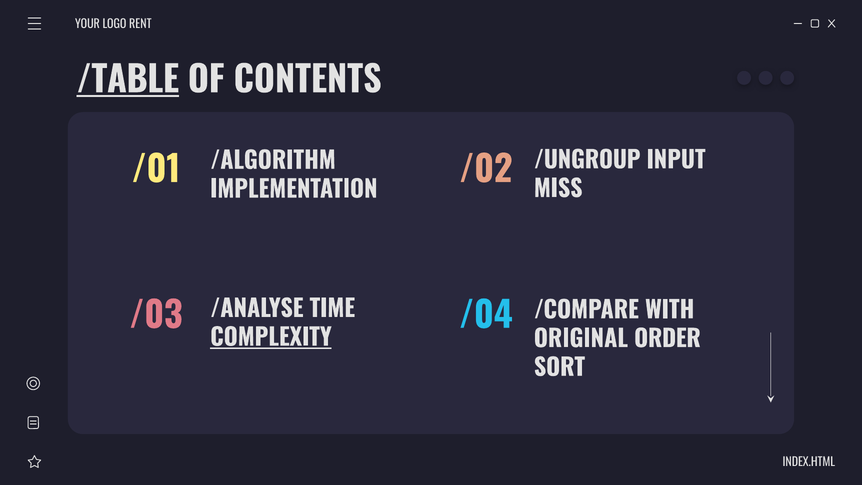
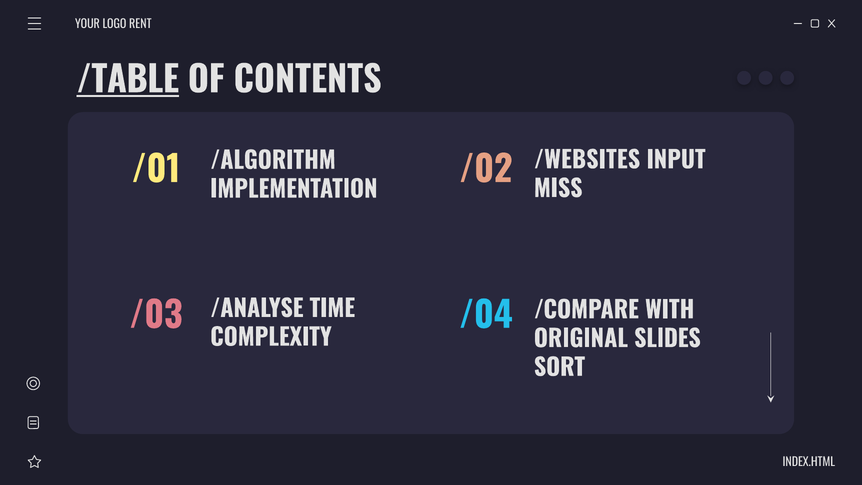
/UNGROUP: /UNGROUP -> /WEBSITES
COMPLEXITY underline: present -> none
ORDER: ORDER -> SLIDES
